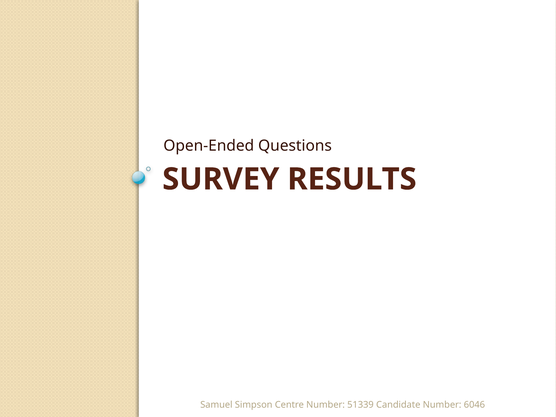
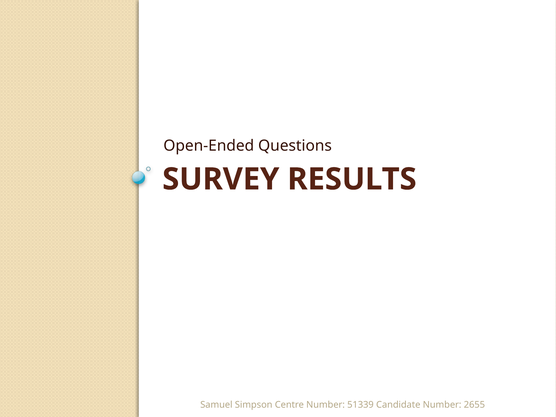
6046: 6046 -> 2655
